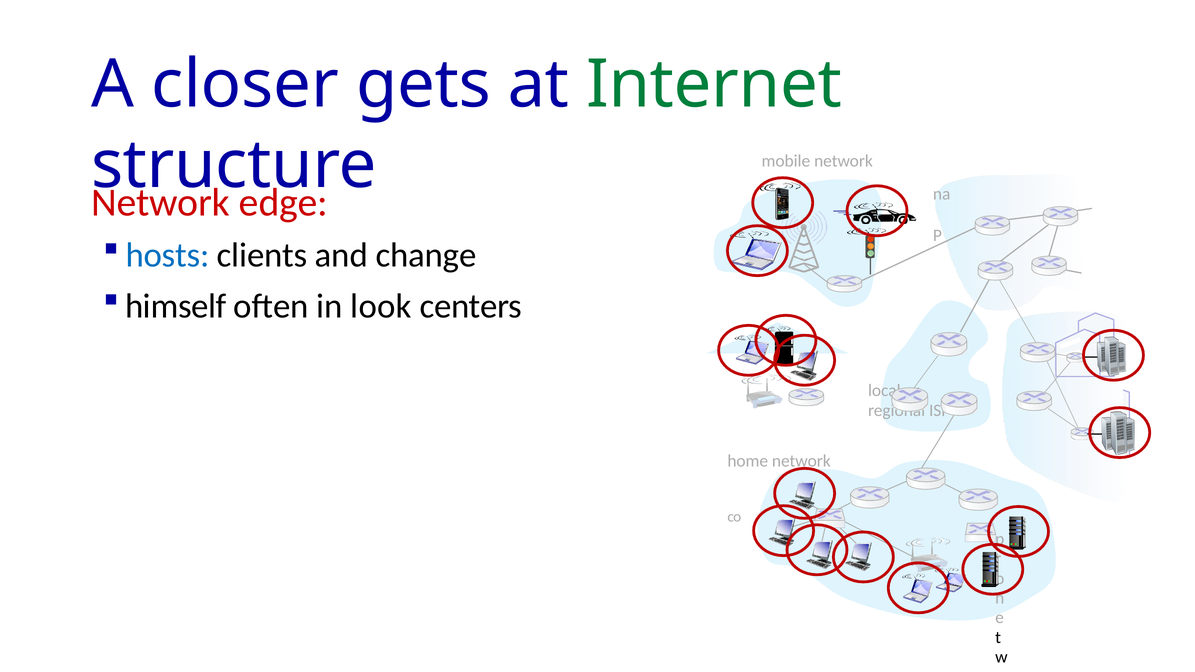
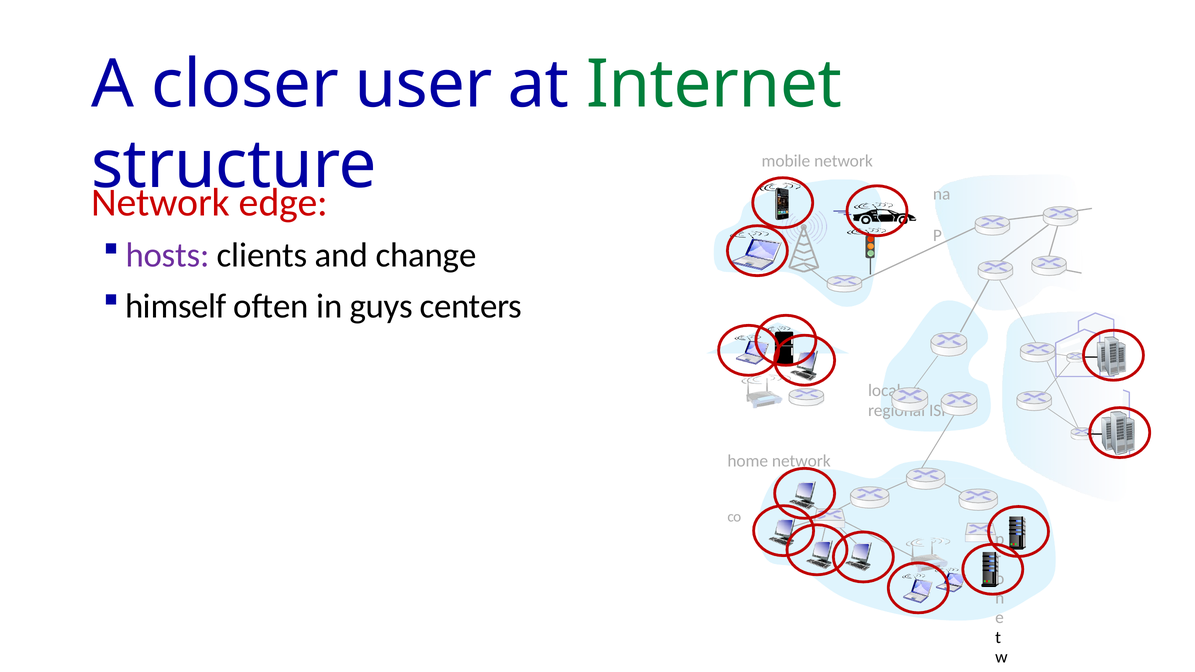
gets: gets -> user
hosts colour: blue -> purple
look: look -> guys
